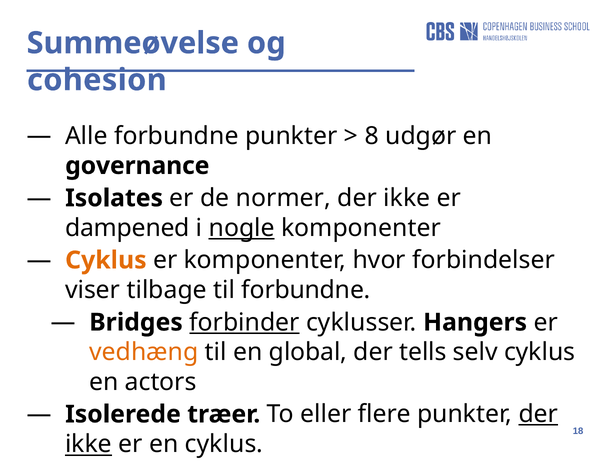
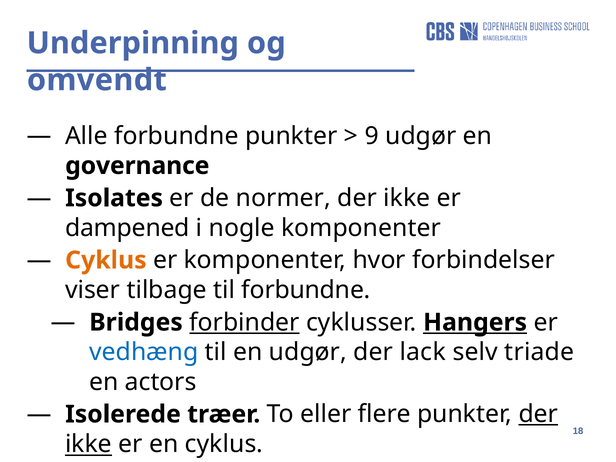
Summeøvelse: Summeøvelse -> Underpinning
cohesion: cohesion -> omvendt
8: 8 -> 9
nogle underline: present -> none
Hangers underline: none -> present
vedhæng colour: orange -> blue
en global: global -> udgør
tells: tells -> lack
selv cyklus: cyklus -> triade
